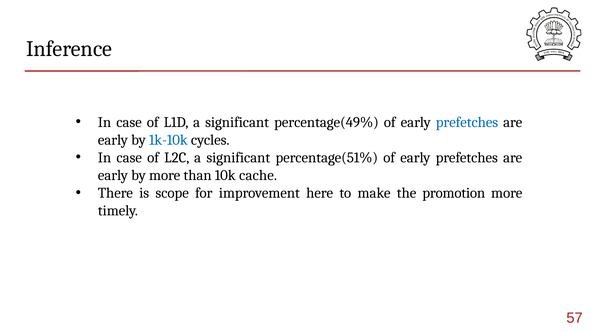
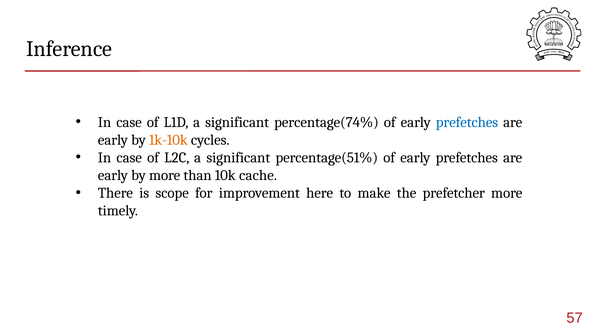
percentage(49%: percentage(49% -> percentage(74%
1k-10k colour: blue -> orange
promotion: promotion -> prefetcher
